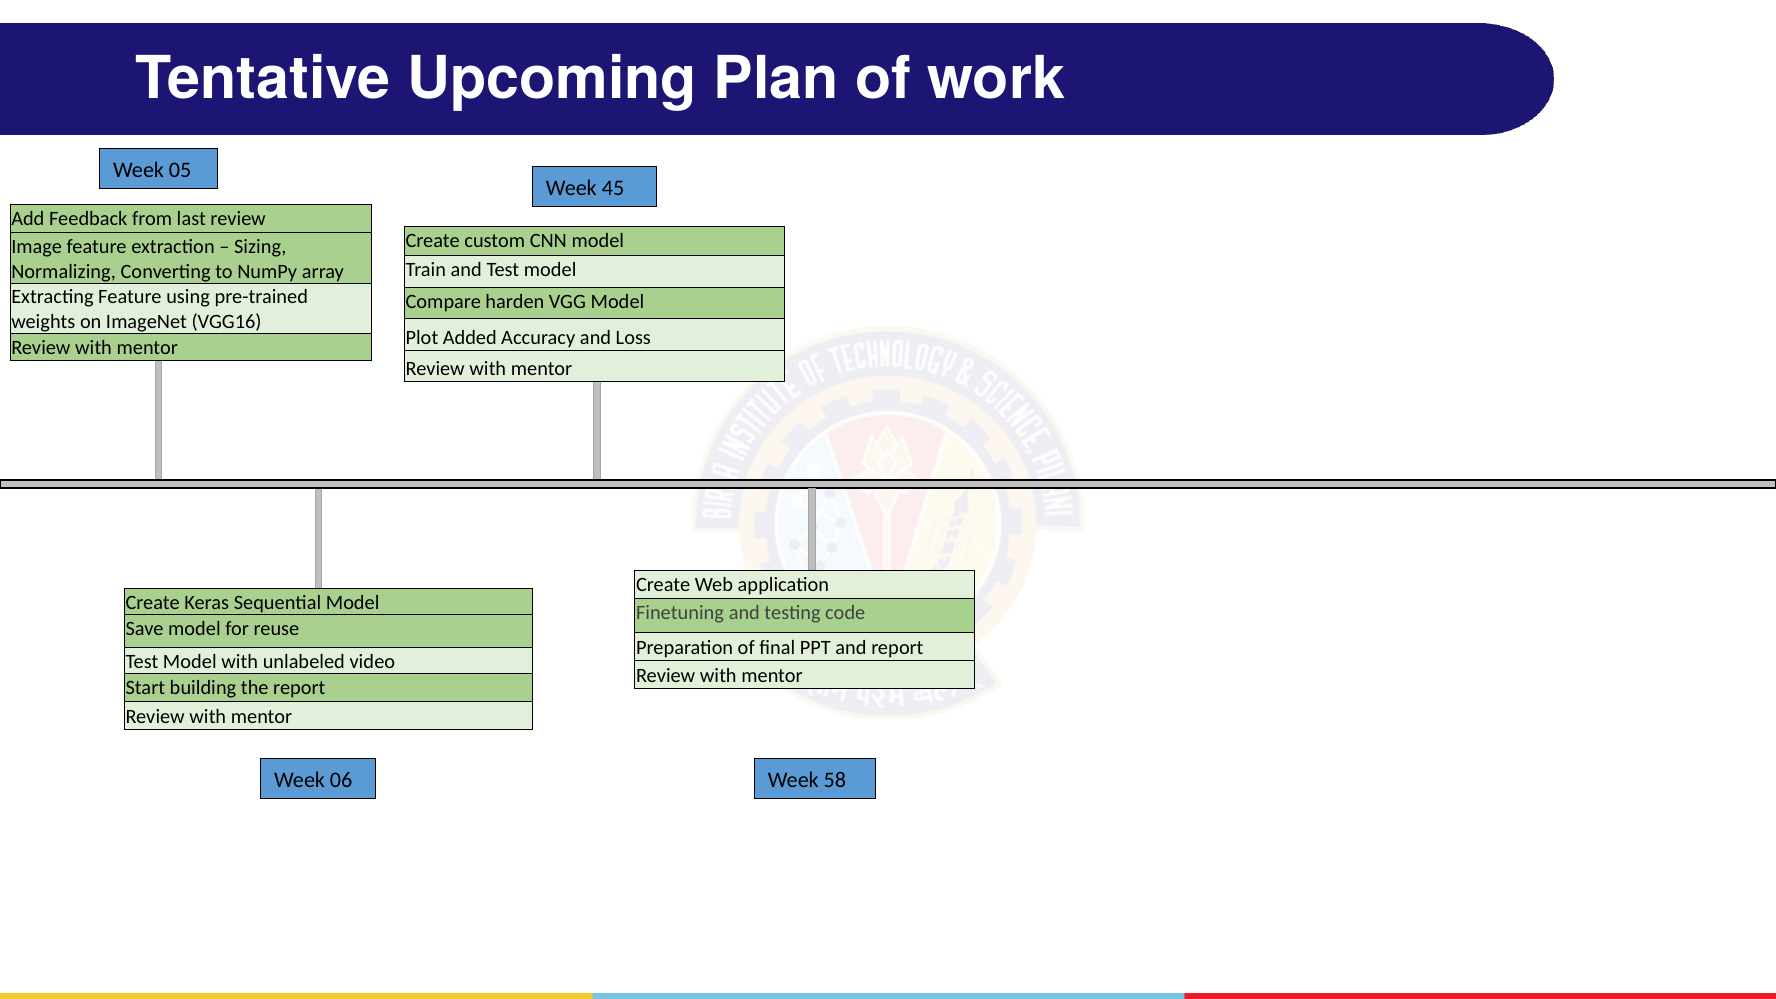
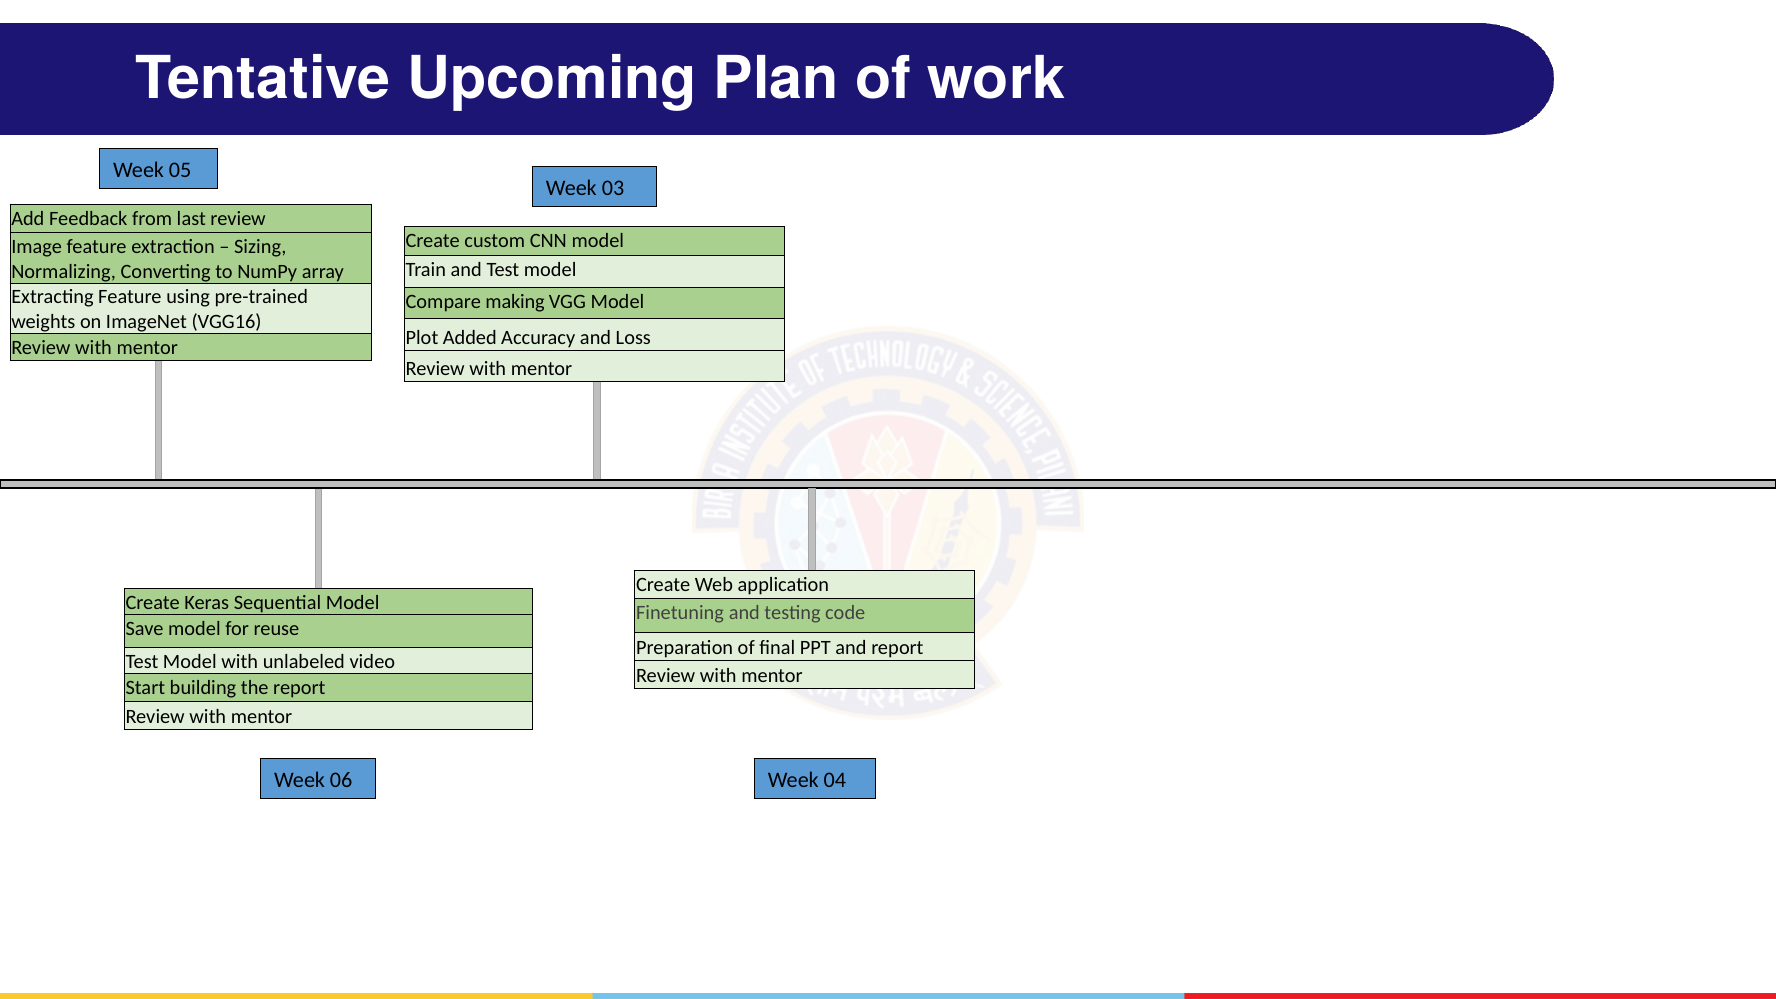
45: 45 -> 03
harden: harden -> making
58: 58 -> 04
